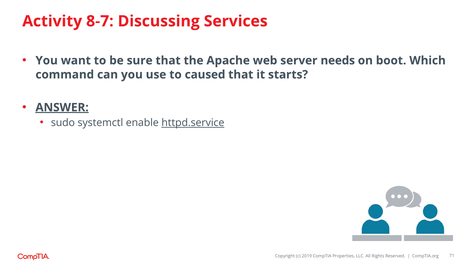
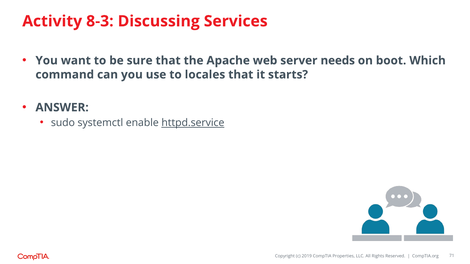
8-7: 8-7 -> 8-3
caused: caused -> locales
ANSWER underline: present -> none
